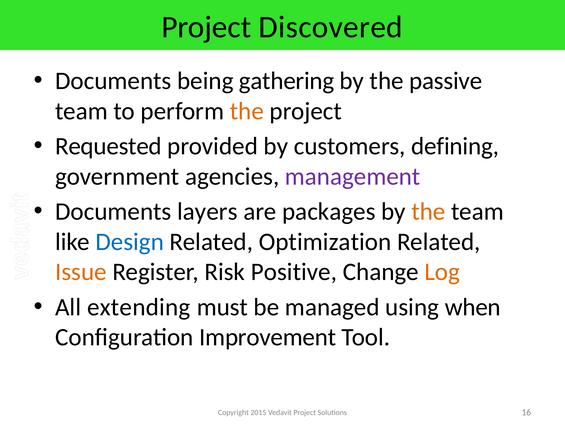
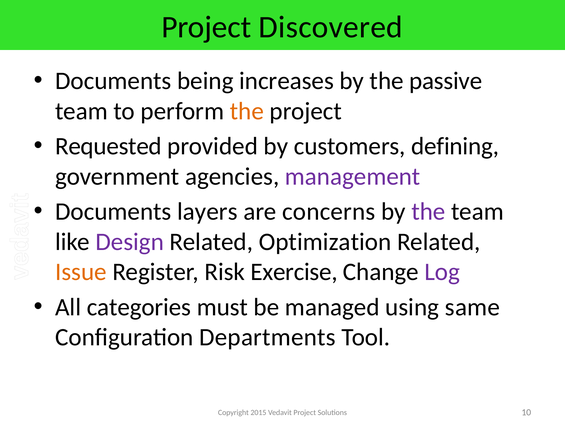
gathering: gathering -> increases
packages: packages -> concerns
the at (428, 211) colour: orange -> purple
Design colour: blue -> purple
Positive: Positive -> Exercise
Log colour: orange -> purple
extending: extending -> categories
when: when -> same
Improvement: Improvement -> Departments
16: 16 -> 10
